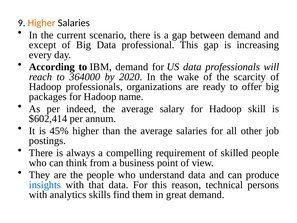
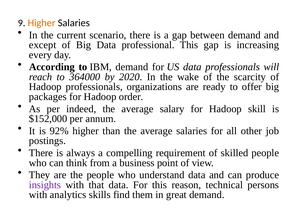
name: name -> order
$602,414: $602,414 -> $152,000
45%: 45% -> 92%
insights colour: blue -> purple
